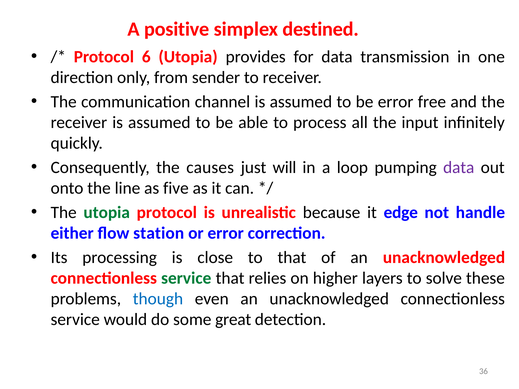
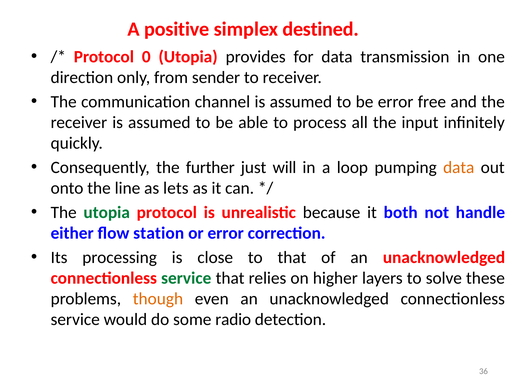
6: 6 -> 0
causes: causes -> further
data at (459, 168) colour: purple -> orange
five: five -> lets
edge: edge -> both
though colour: blue -> orange
great: great -> radio
